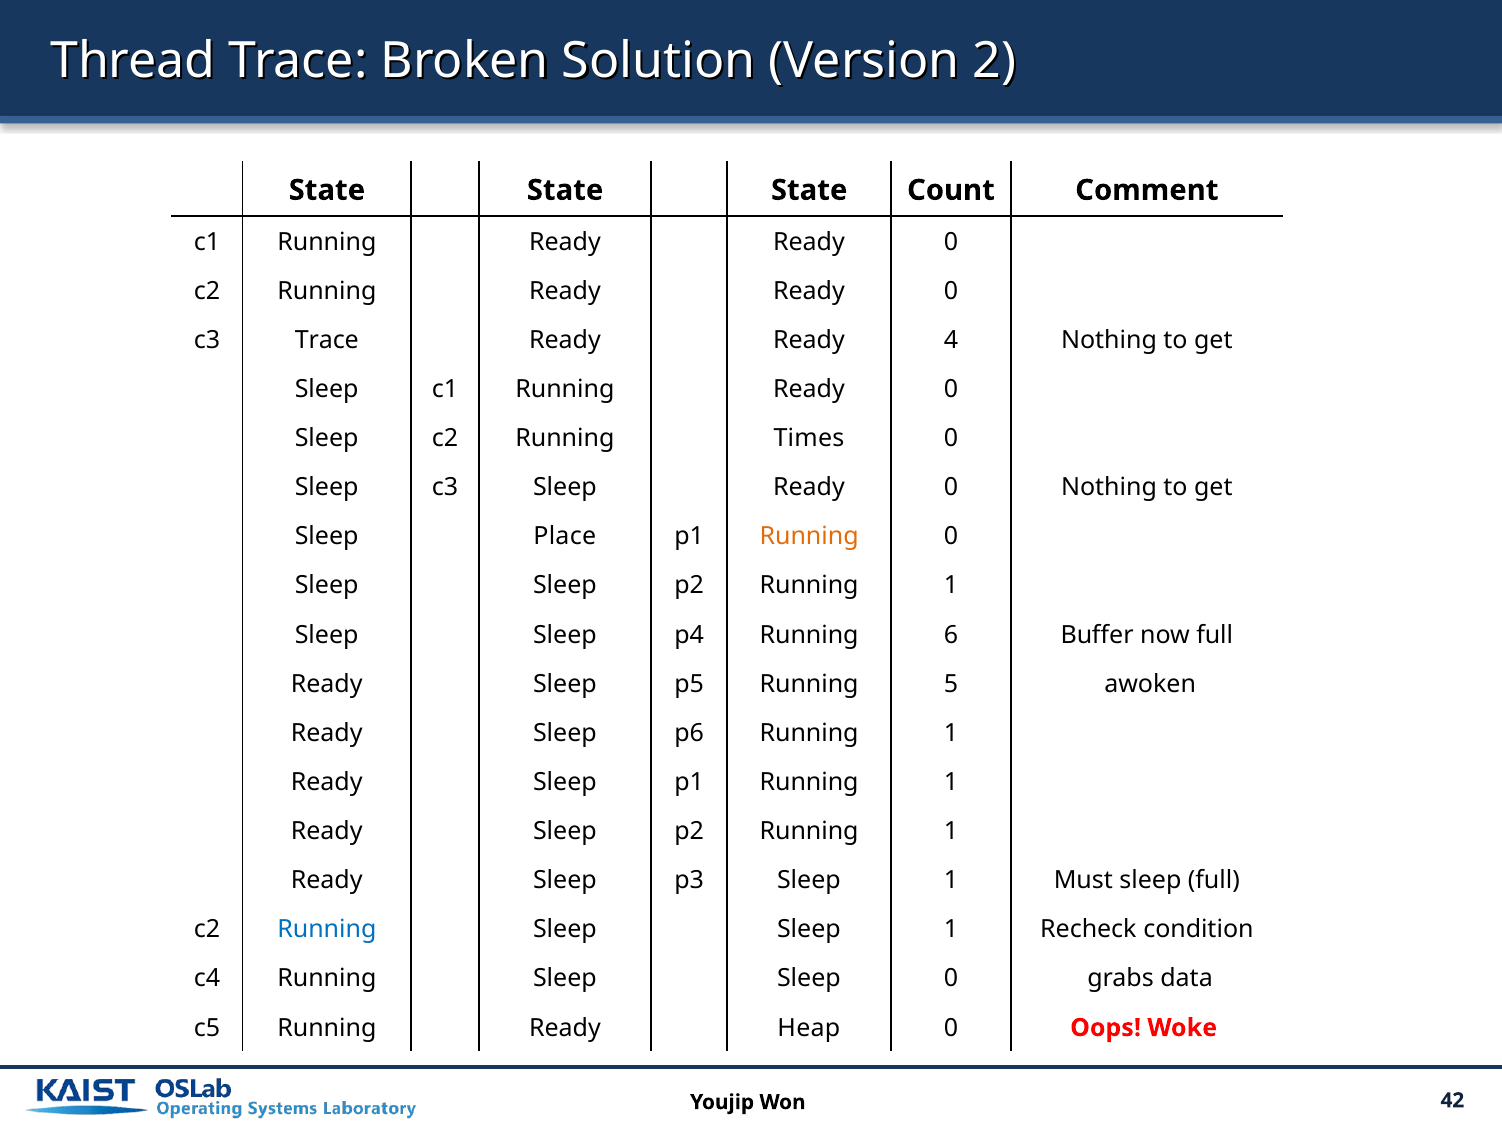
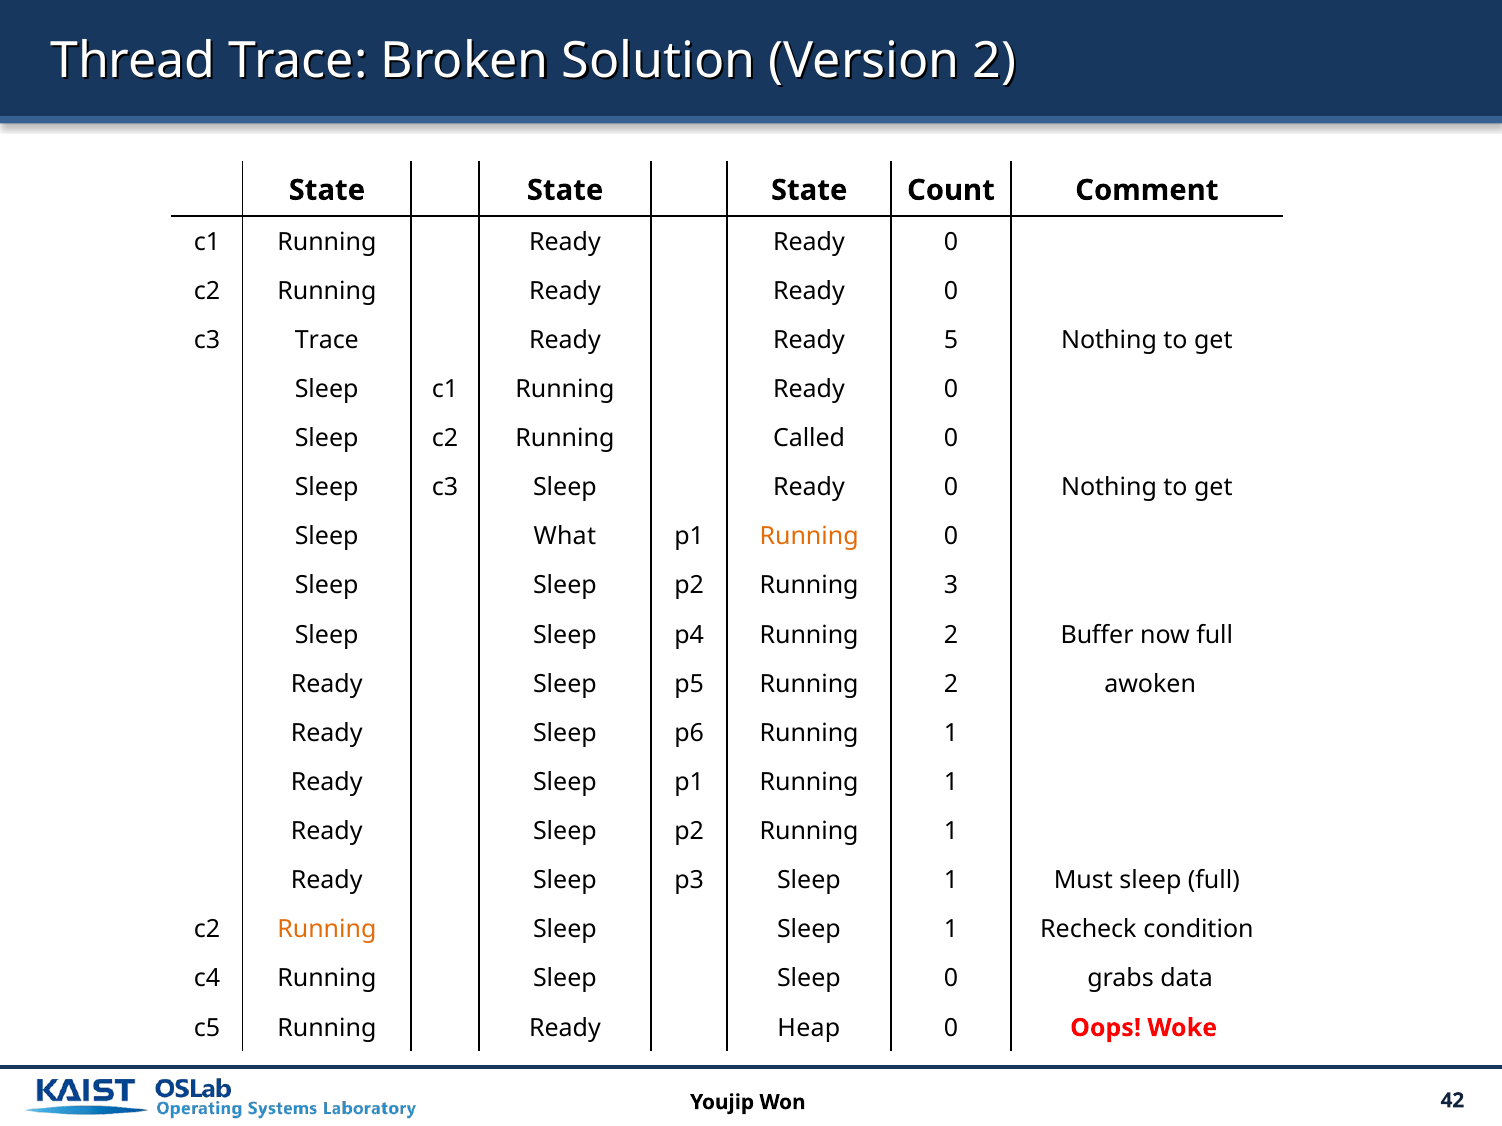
4: 4 -> 5
Times: Times -> Called
Place: Place -> What
1 at (951, 586): 1 -> 3
p4 Running 6: 6 -> 2
p5 Running 5: 5 -> 2
Running at (327, 930) colour: blue -> orange
